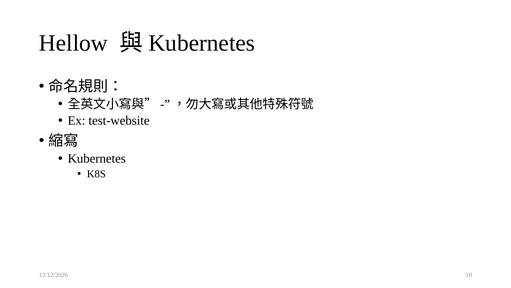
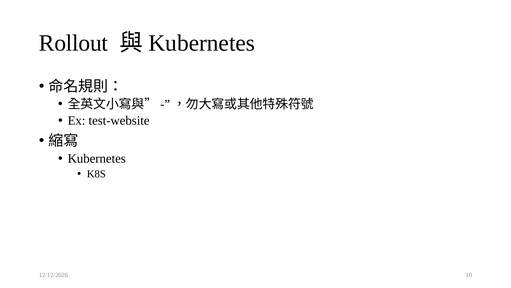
Hellow: Hellow -> Rollout
